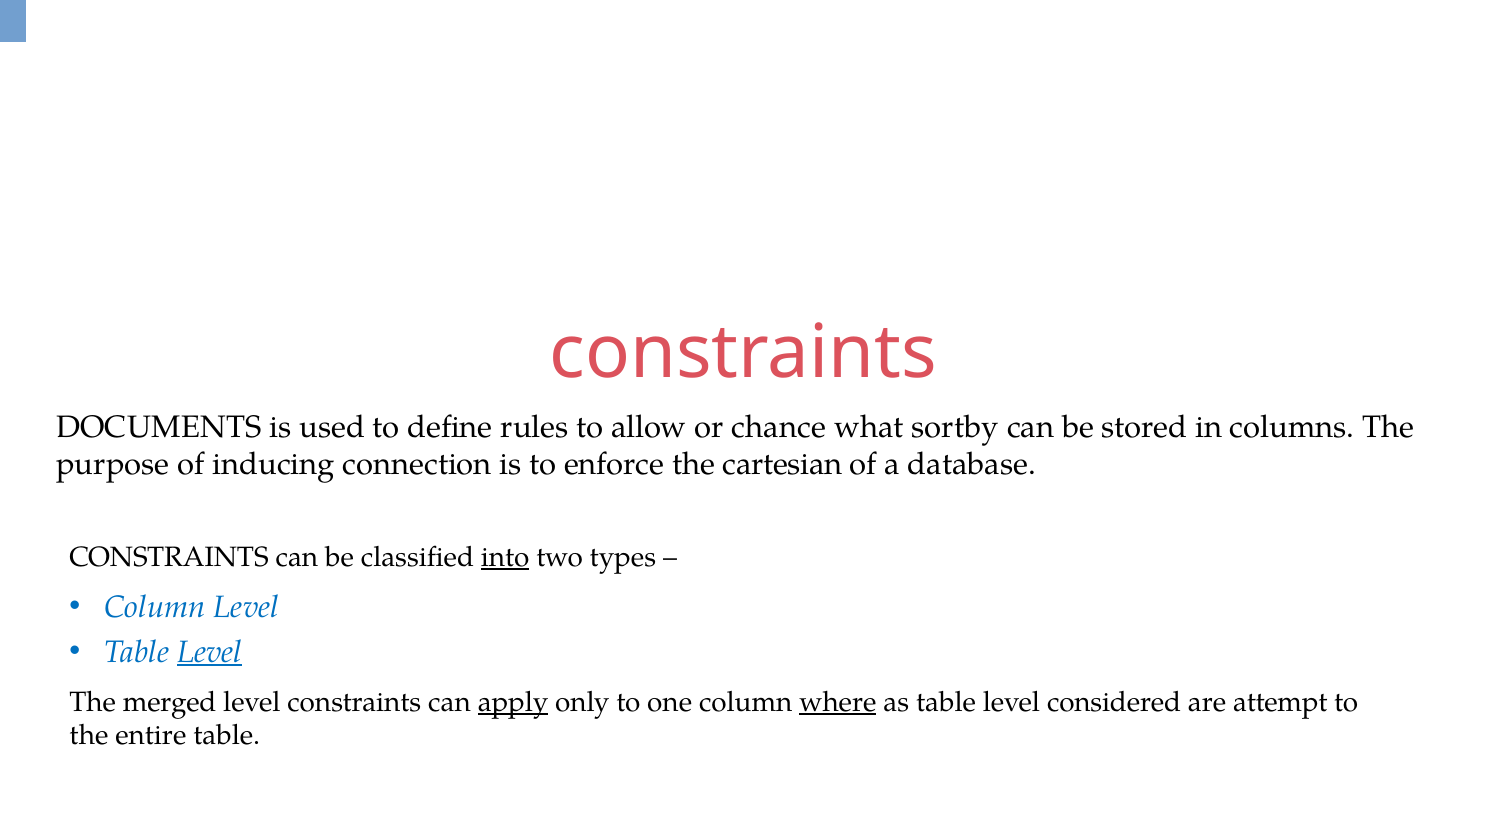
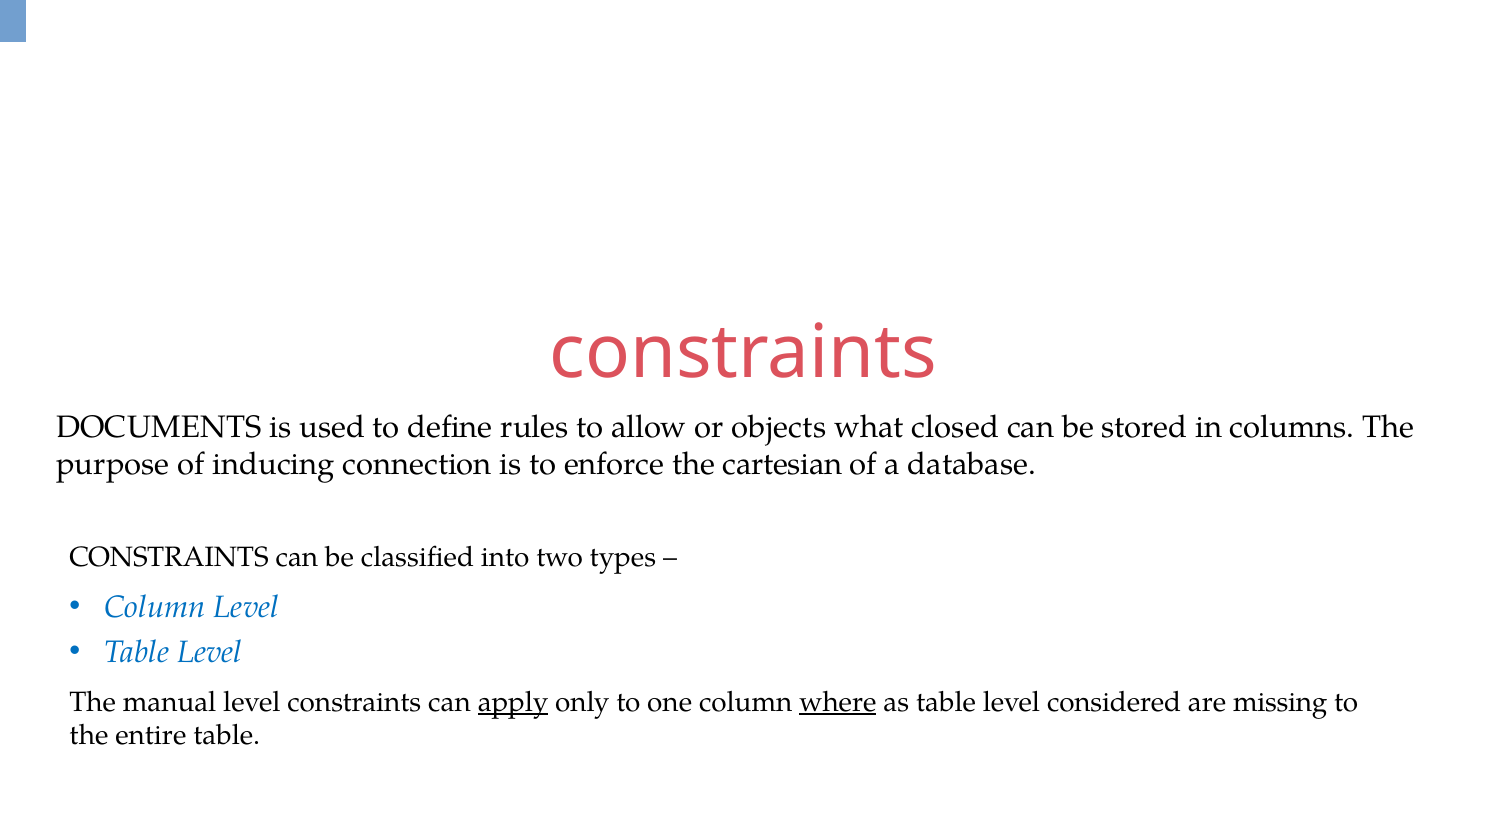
chance: chance -> objects
sortby: sortby -> closed
into underline: present -> none
Level at (210, 652) underline: present -> none
merged: merged -> manual
attempt: attempt -> missing
